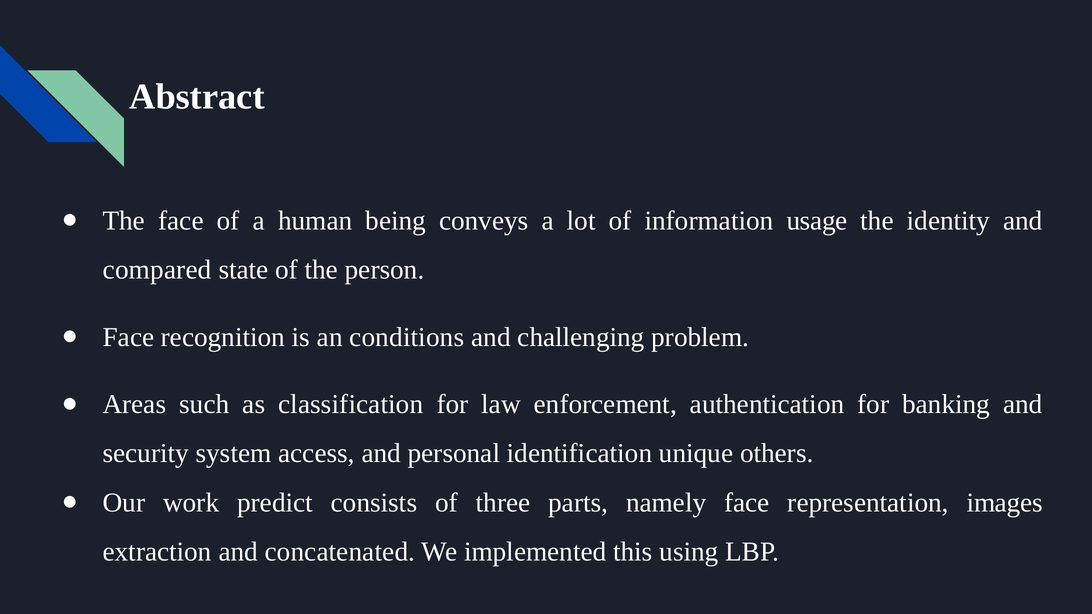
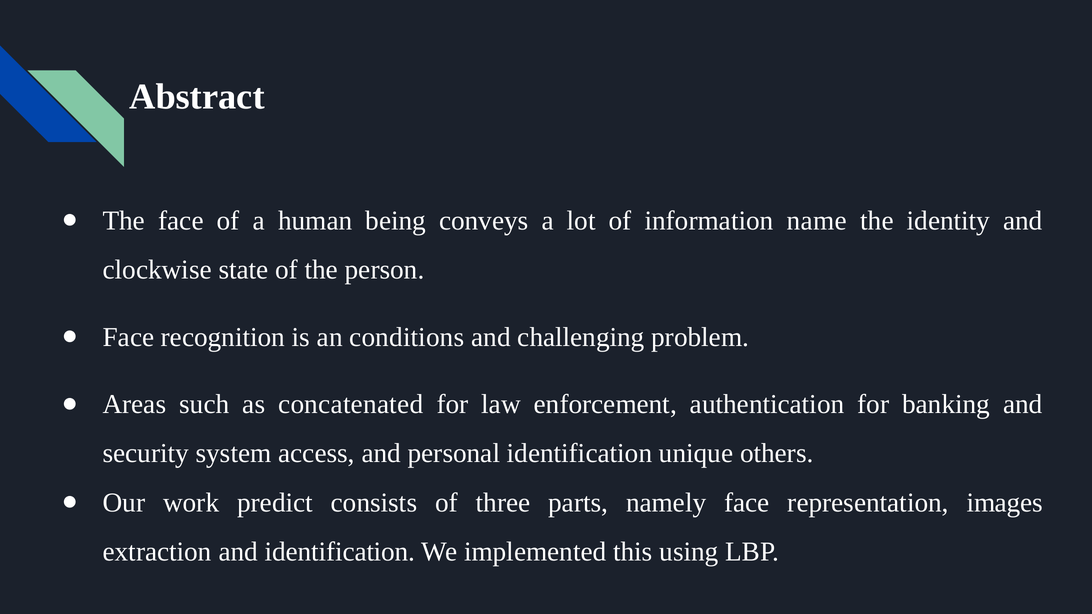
usage: usage -> name
compared: compared -> clockwise
classification: classification -> concatenated
and concatenated: concatenated -> identification
